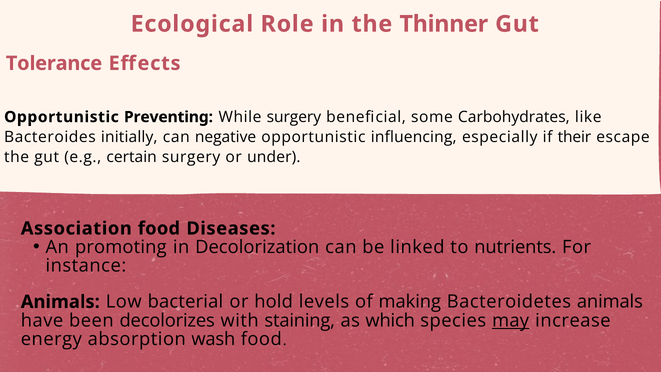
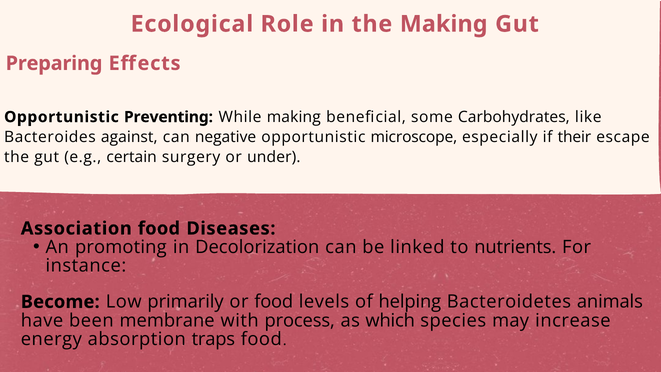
the Thinner: Thinner -> Making
Tolerance: Tolerance -> Preparing
While surgery: surgery -> making
initially: initially -> against
influencing: influencing -> microscope
Animals at (60, 302): Animals -> Become
bacterial: bacterial -> primarily
or hold: hold -> food
making: making -> helping
decolorizes: decolorizes -> membrane
staining: staining -> process
may underline: present -> none
wash: wash -> traps
